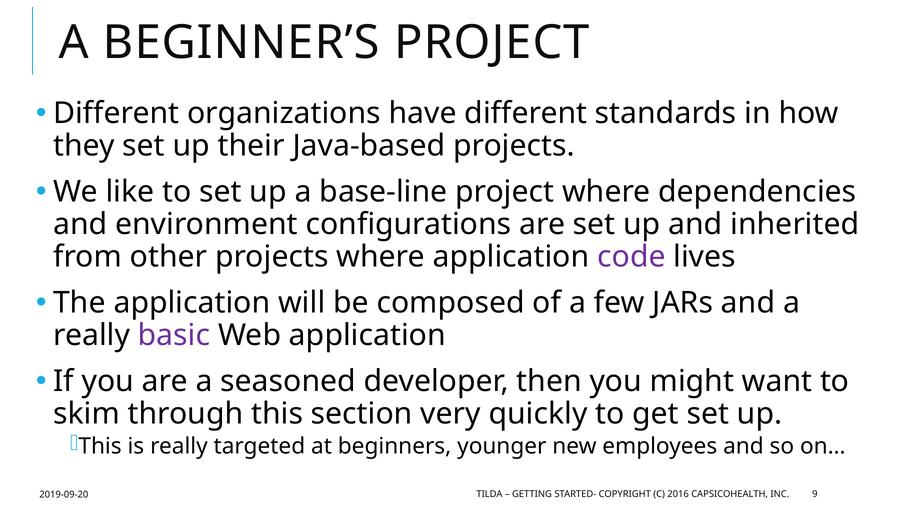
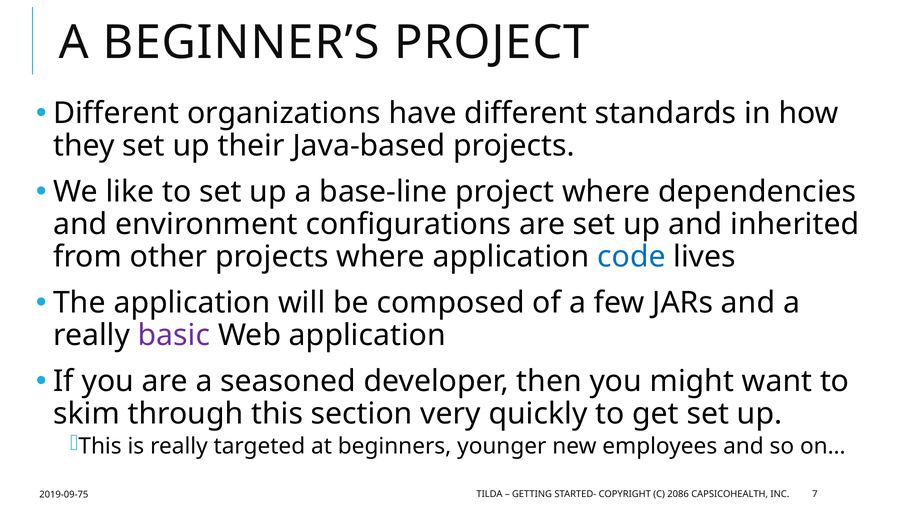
code colour: purple -> blue
2016: 2016 -> 2086
9: 9 -> 7
2019-09-20: 2019-09-20 -> 2019-09-75
